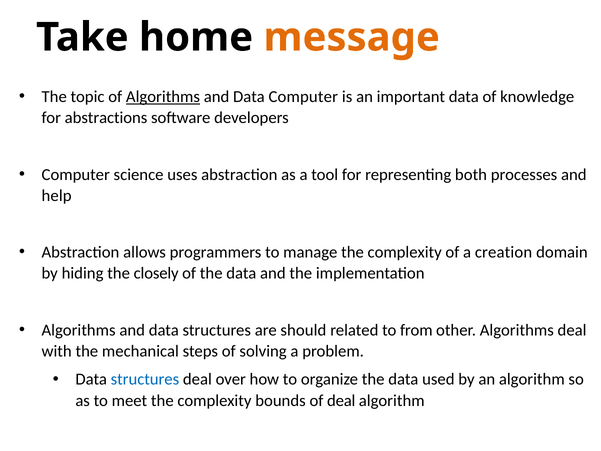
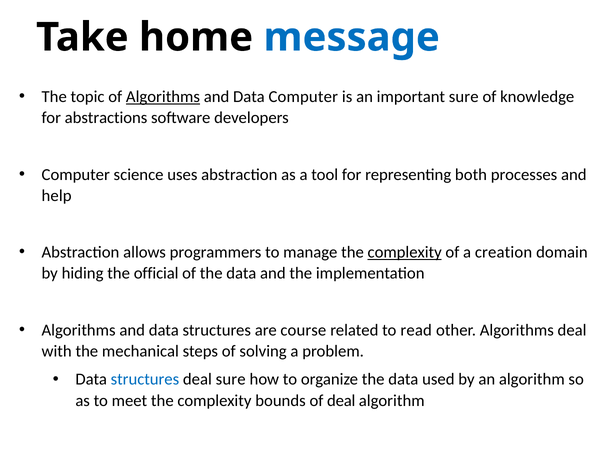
message colour: orange -> blue
important data: data -> sure
complexity at (405, 252) underline: none -> present
closely: closely -> official
should: should -> course
from: from -> read
deal over: over -> sure
